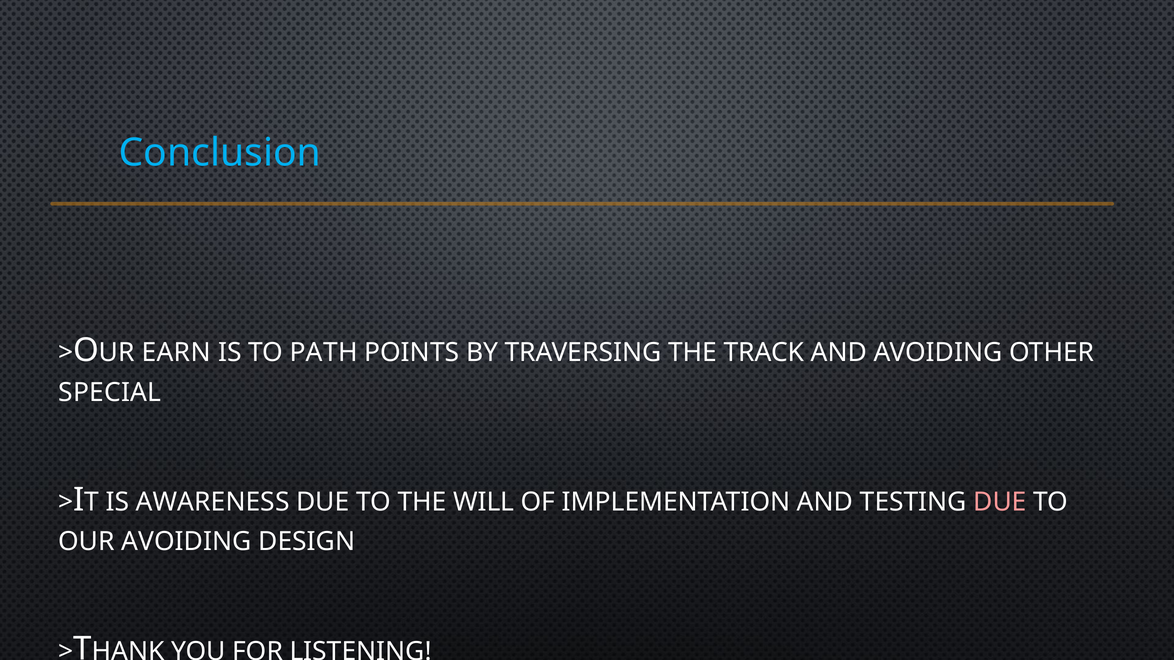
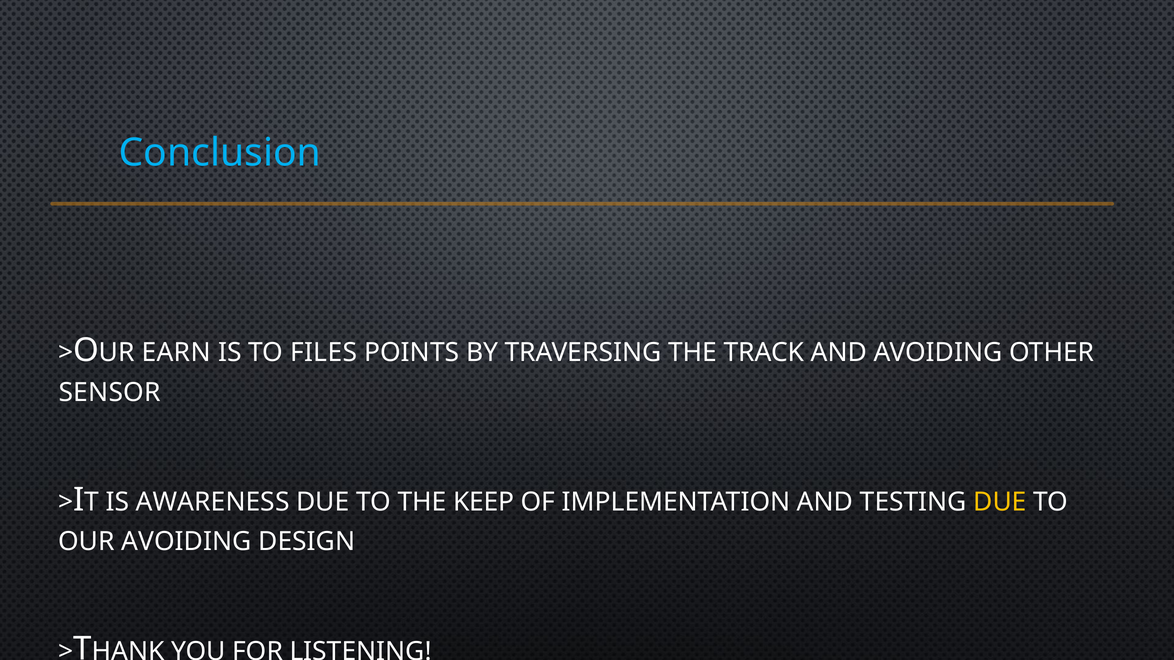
PATH: PATH -> FILES
SPECIAL: SPECIAL -> SENSOR
WILL: WILL -> KEEP
DUE at (1000, 502) colour: pink -> yellow
